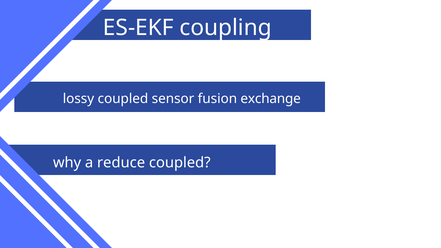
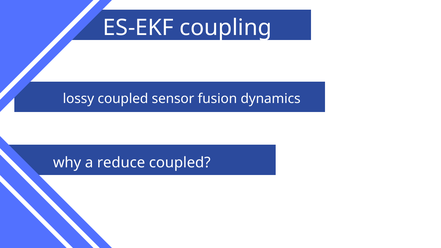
exchange: exchange -> dynamics
